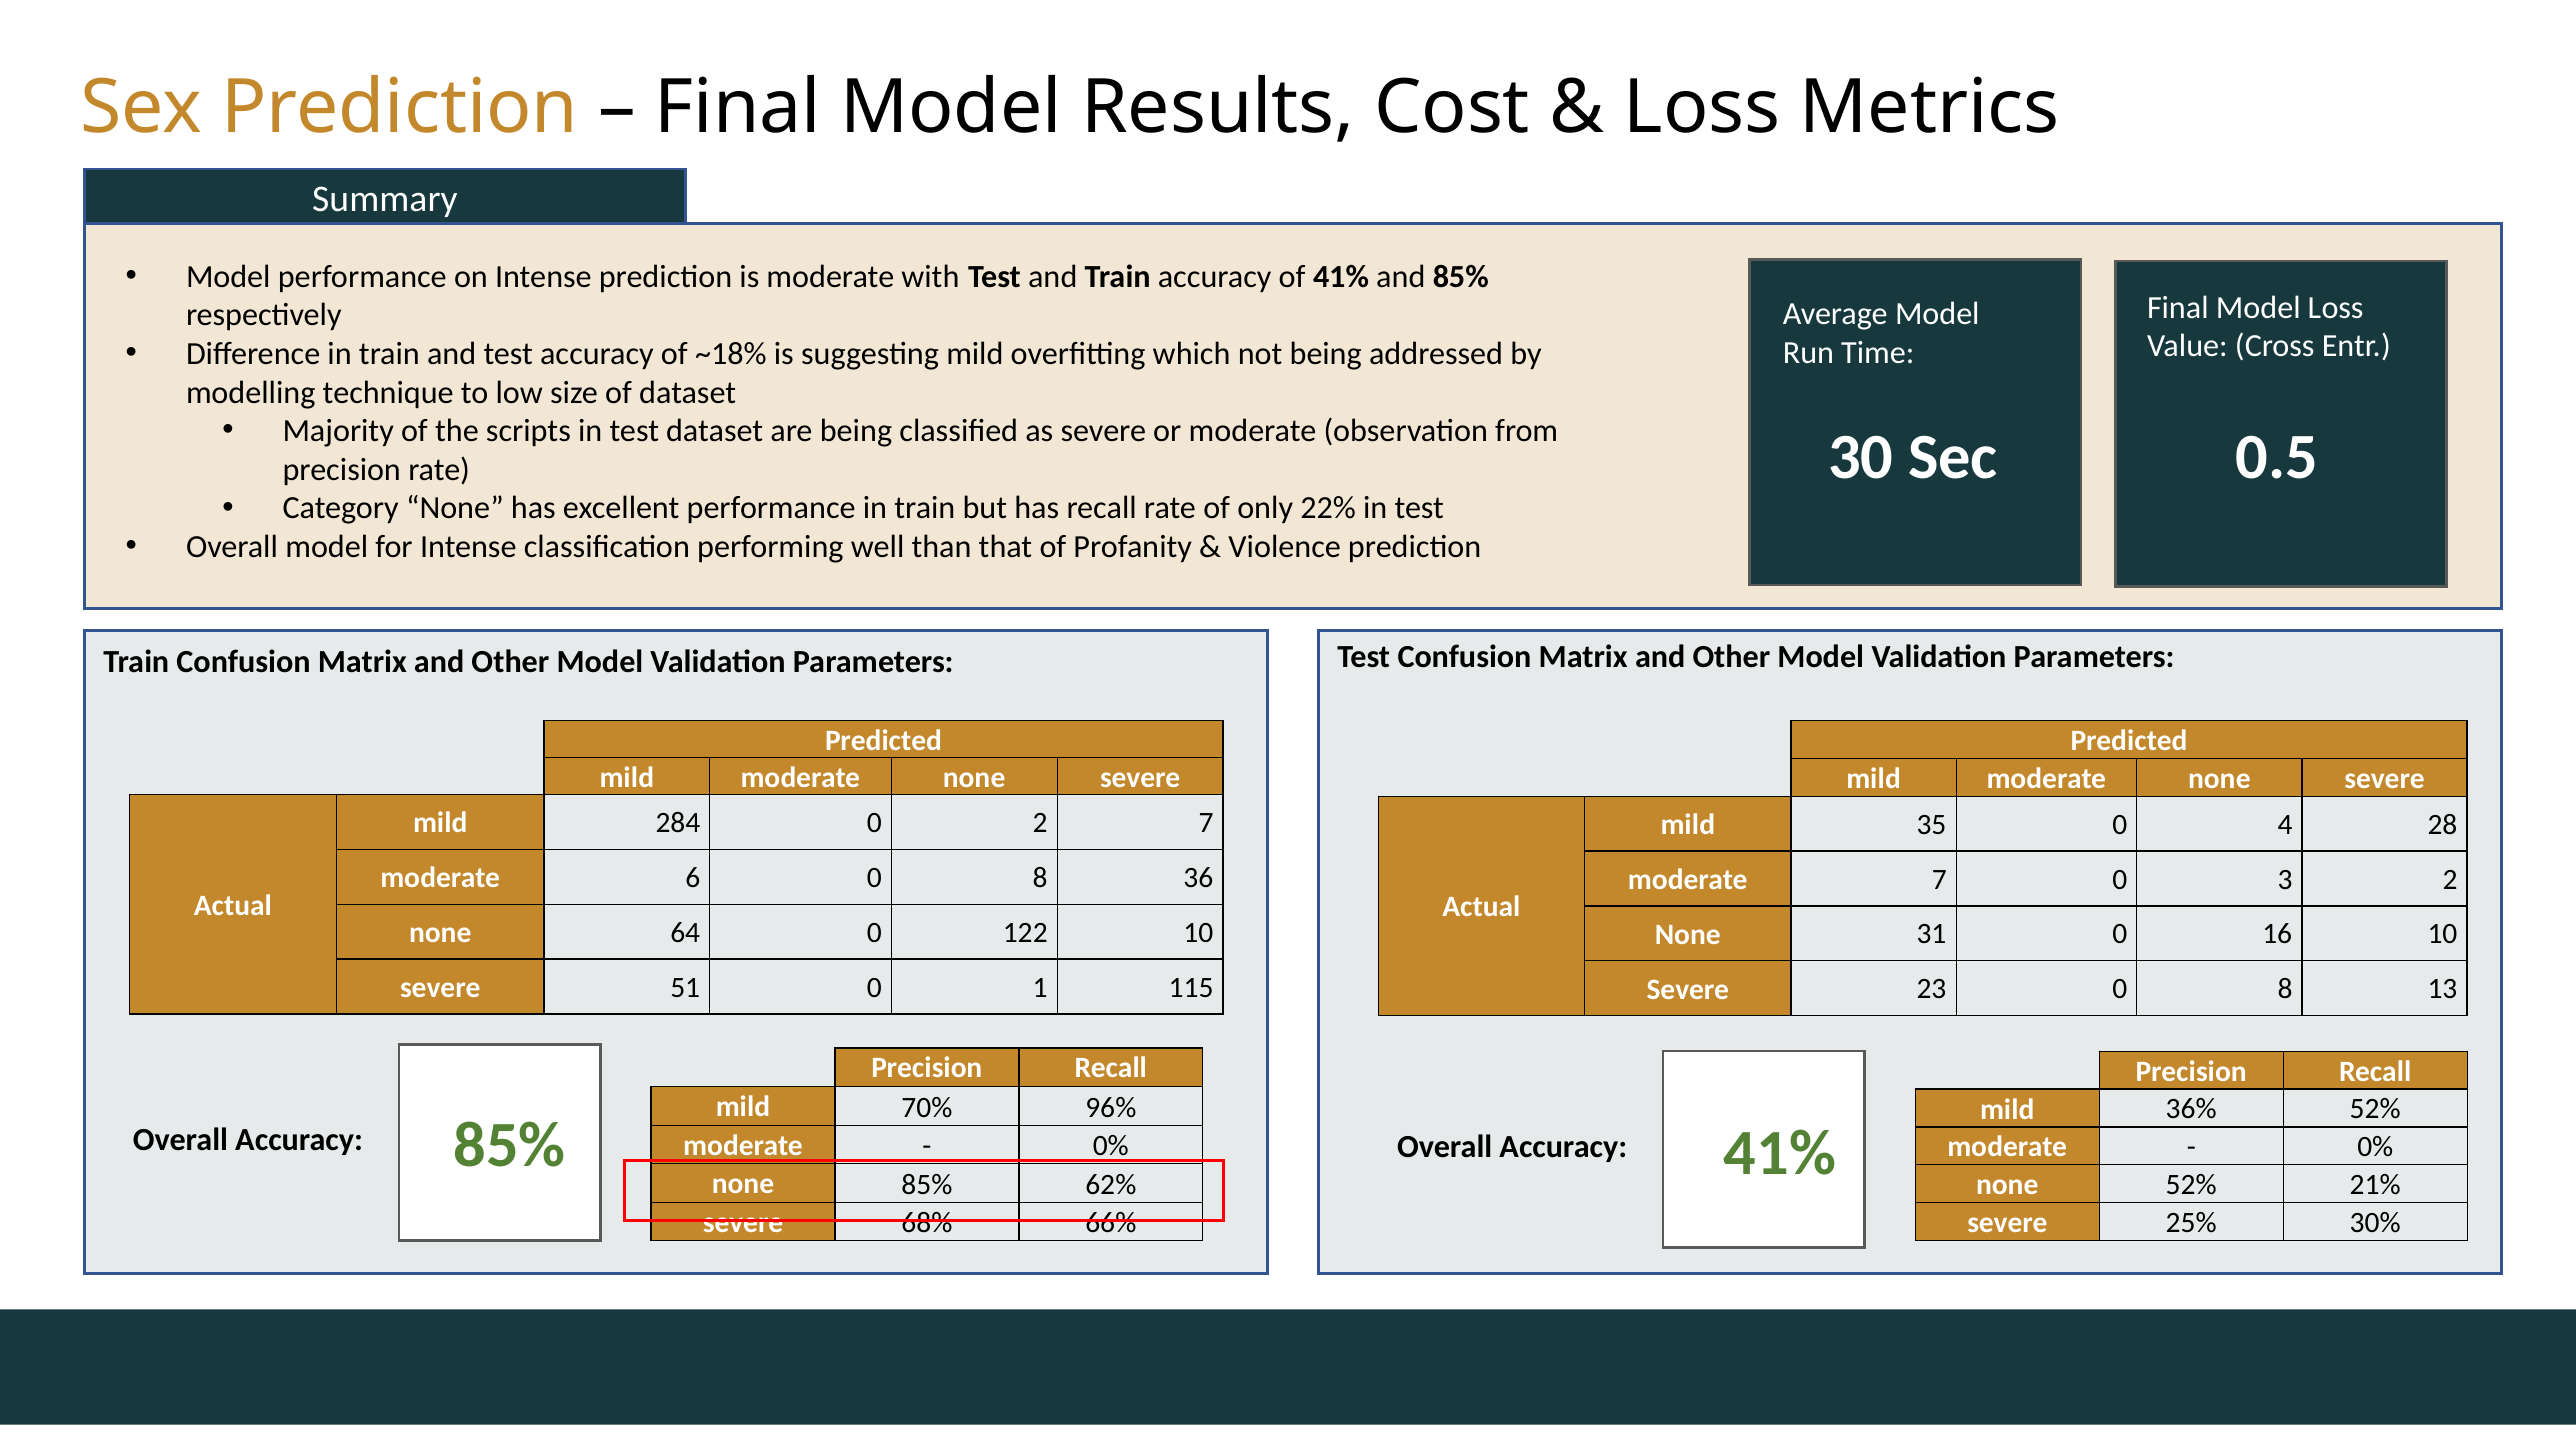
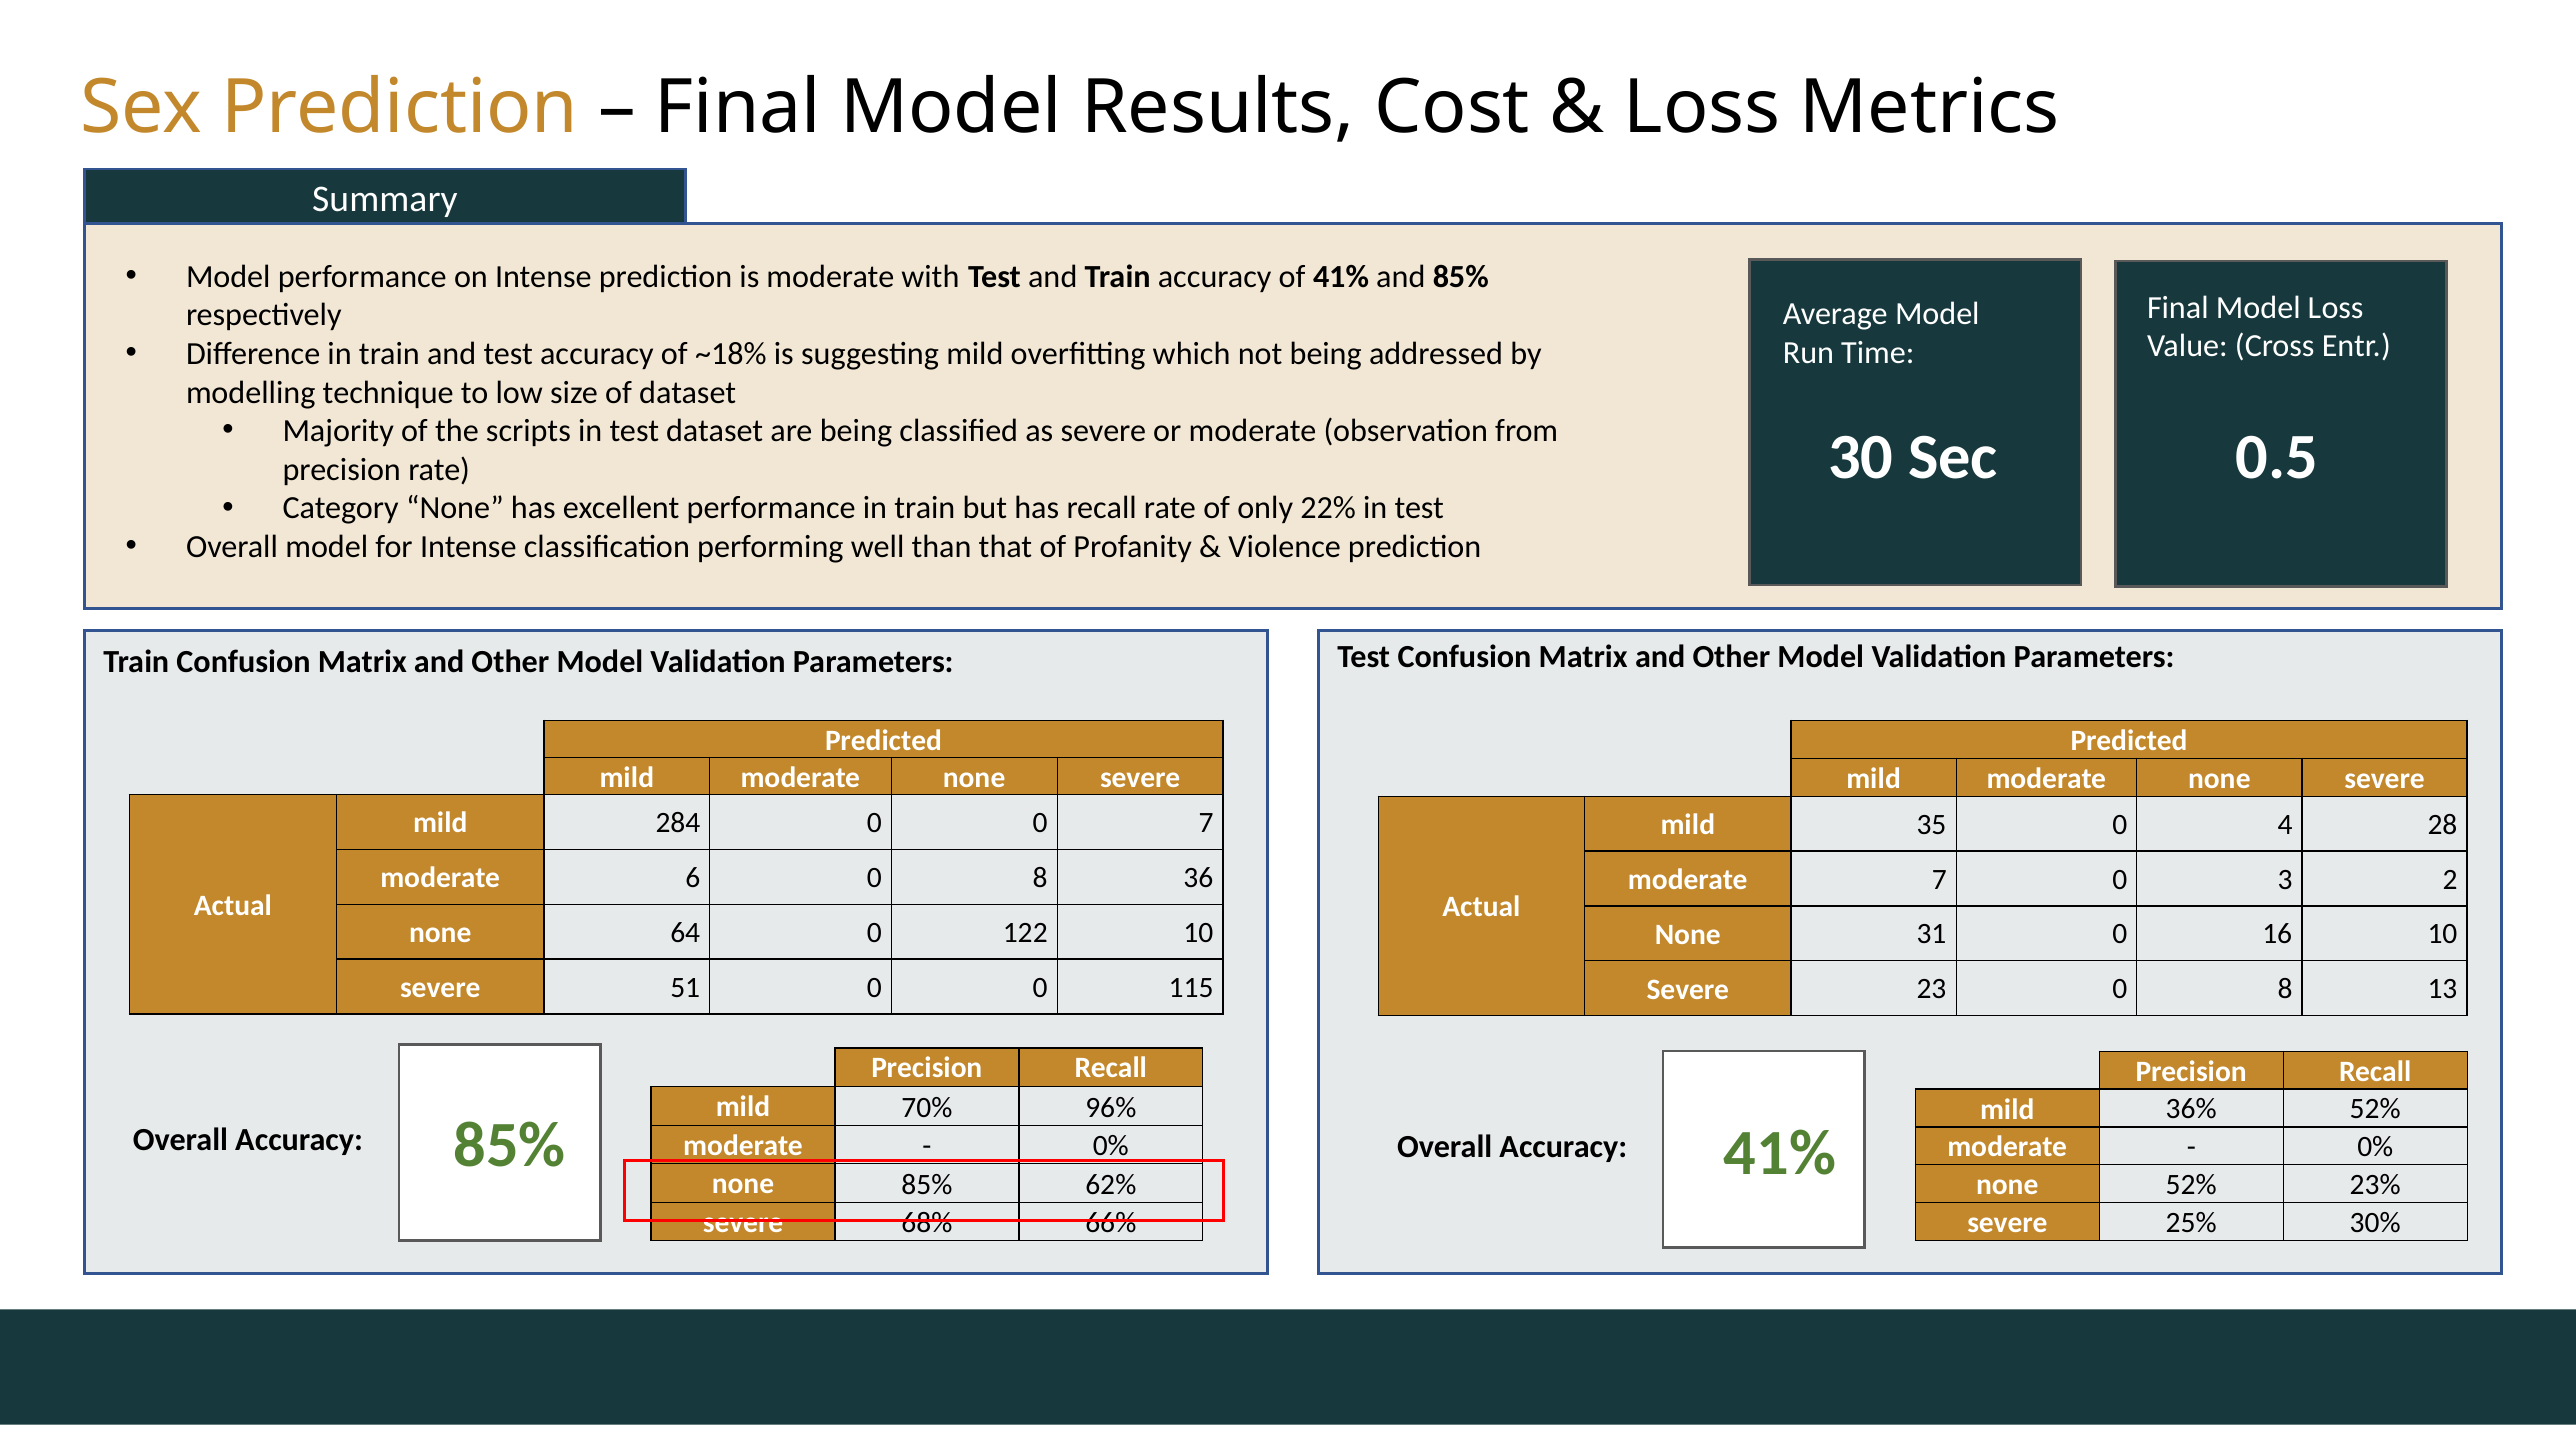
284 0 2: 2 -> 0
51 0 1: 1 -> 0
21%: 21% -> 23%
